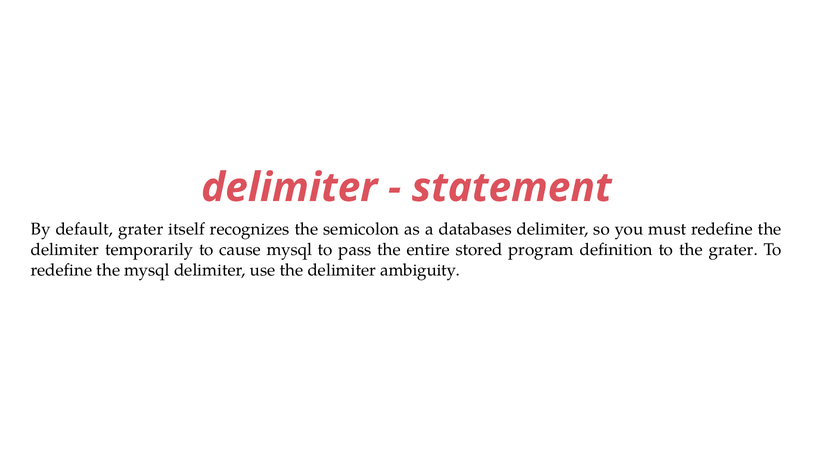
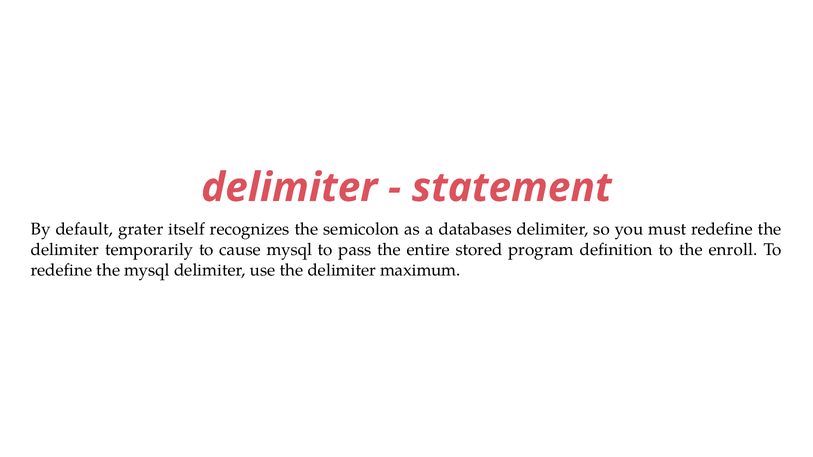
the grater: grater -> enroll
ambiguity: ambiguity -> maximum
